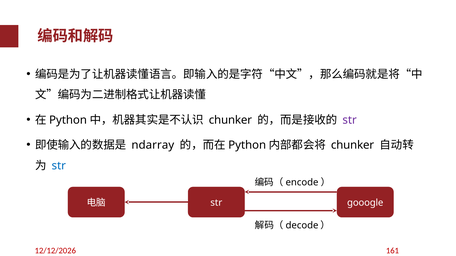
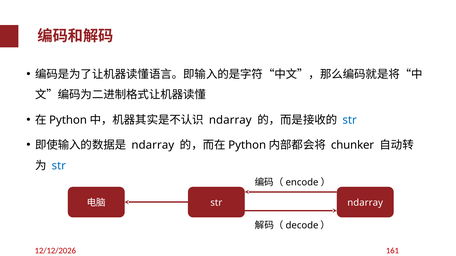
chunker at (230, 120): chunker -> ndarray
str at (350, 120) colour: purple -> blue
str gooogle: gooogle -> ndarray
